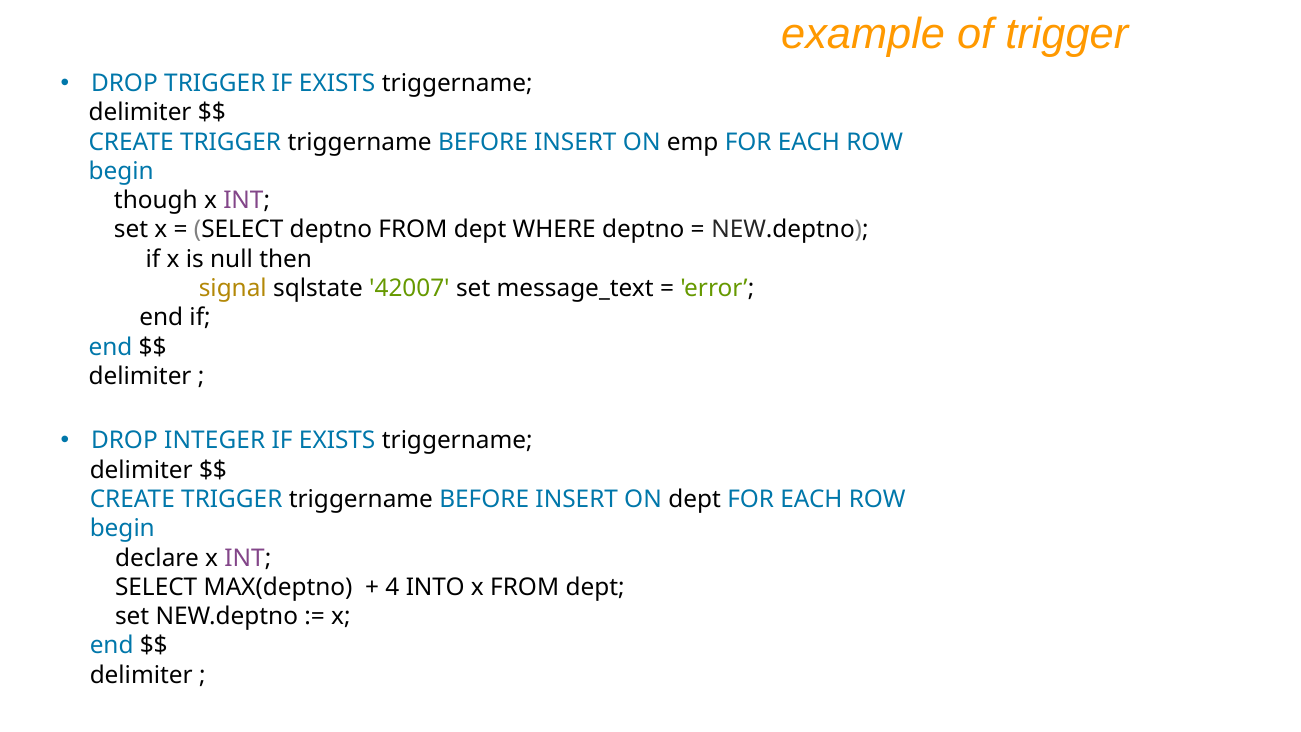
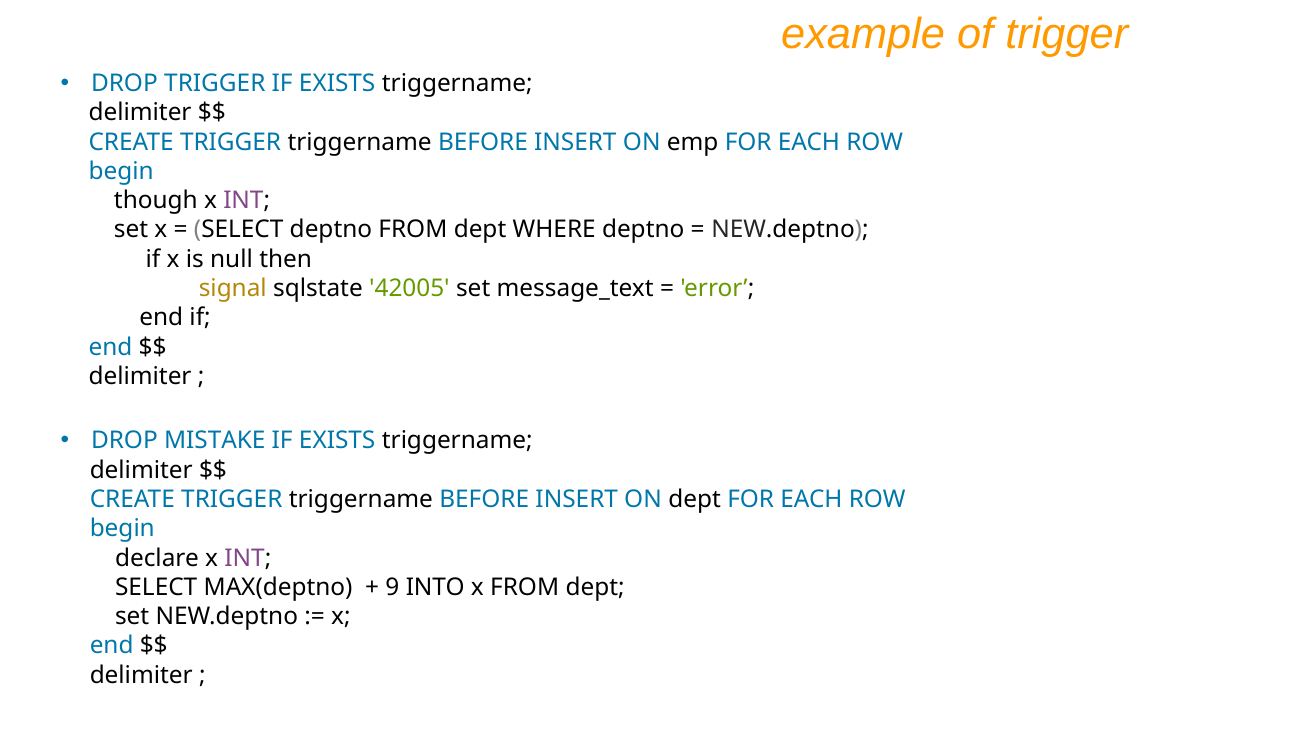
42007: 42007 -> 42005
INTEGER: INTEGER -> MISTAKE
4: 4 -> 9
